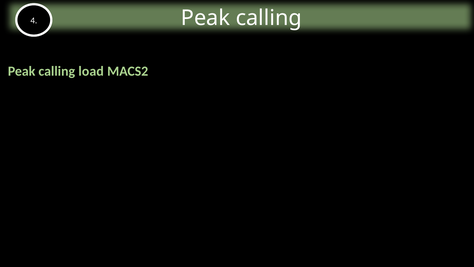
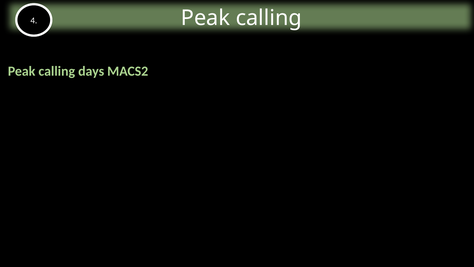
load: load -> days
